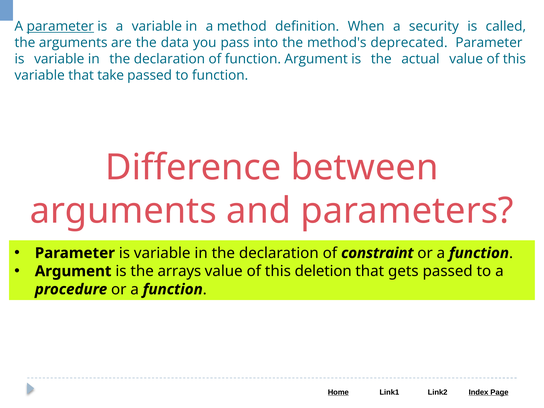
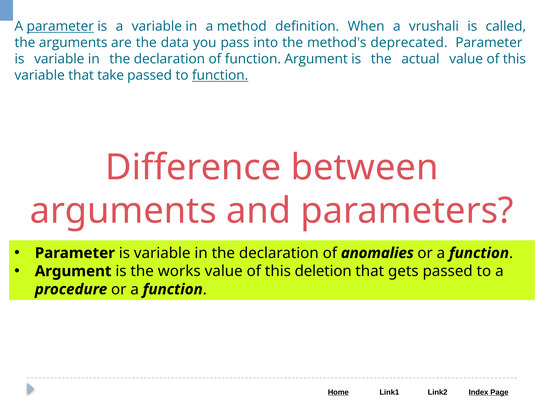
security: security -> vrushali
function at (220, 75) underline: none -> present
constraint: constraint -> anomalies
arrays: arrays -> works
